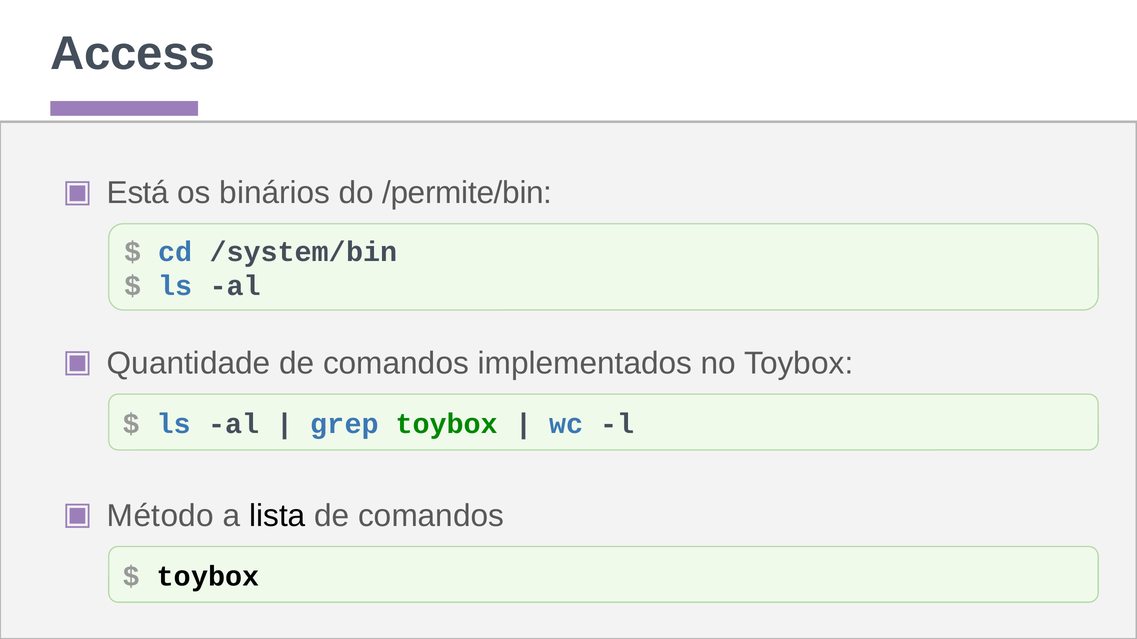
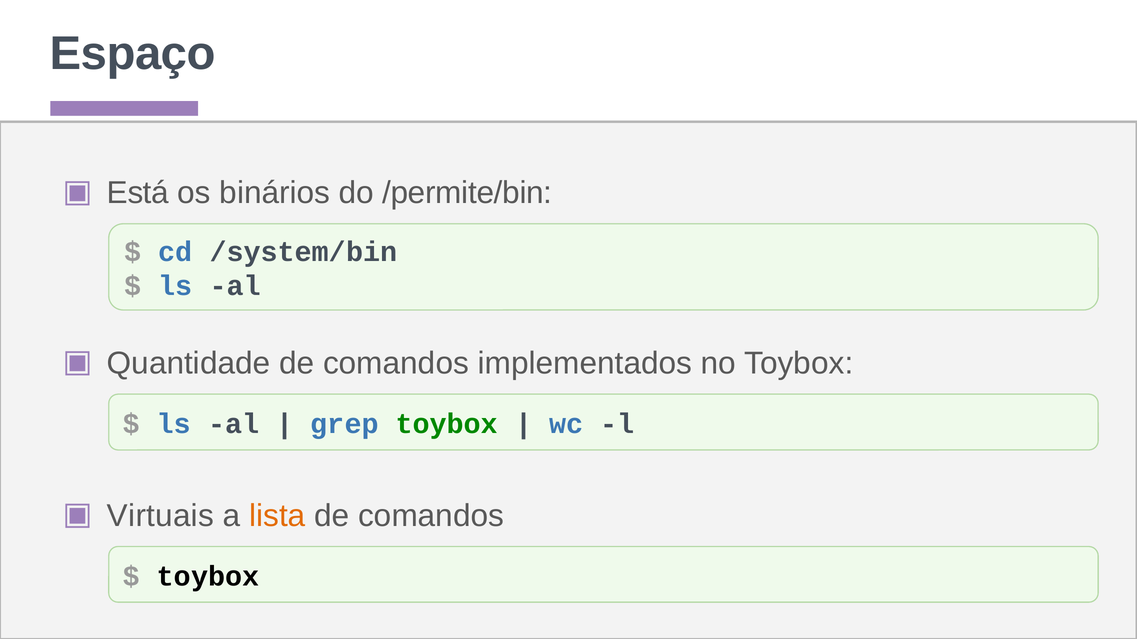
Access: Access -> Espaço
Método: Método -> Virtuais
lista colour: black -> orange
